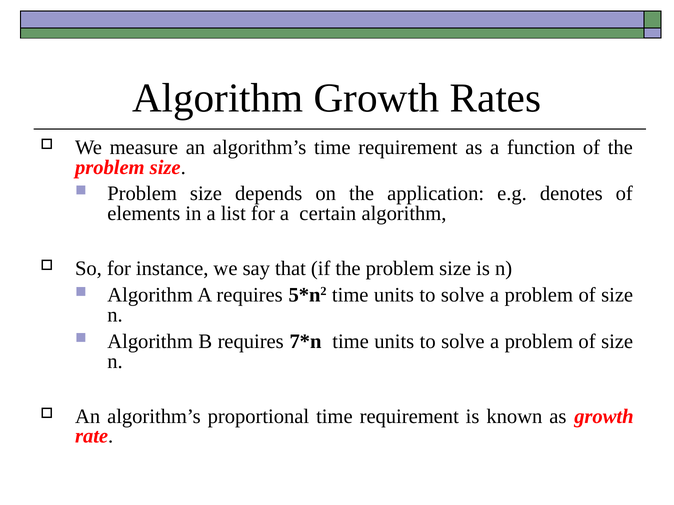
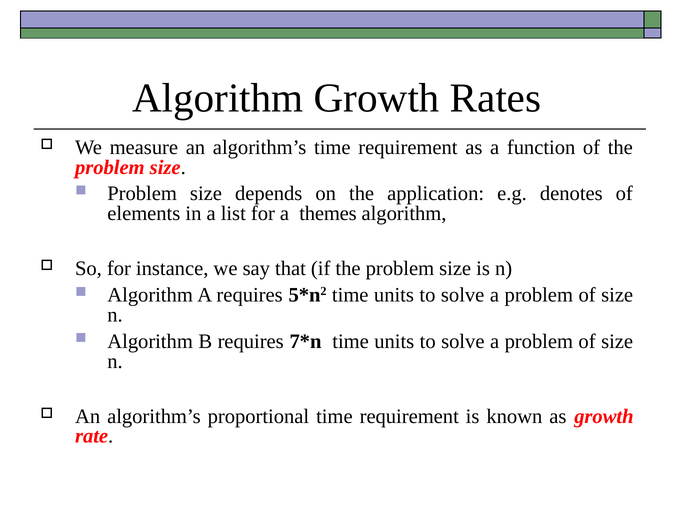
certain: certain -> themes
